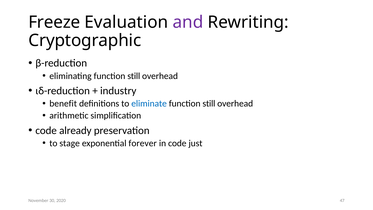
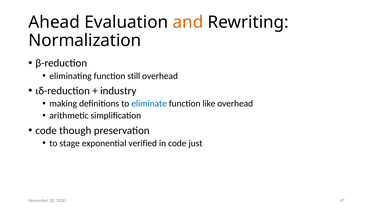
Freeze: Freeze -> Ahead
and colour: purple -> orange
Cryptographic: Cryptographic -> Normalization
benefit: benefit -> making
still at (209, 104): still -> like
already: already -> though
forever: forever -> verified
